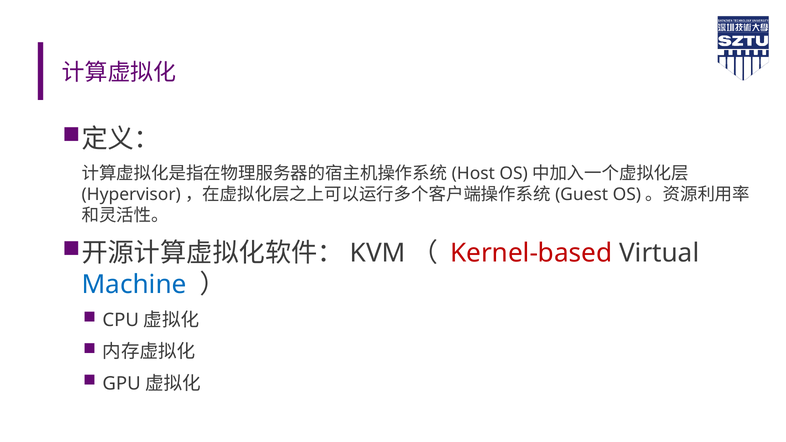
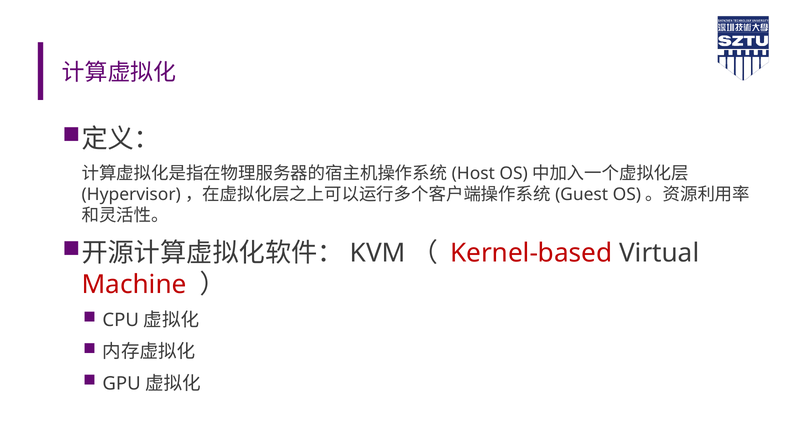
Machine colour: blue -> red
